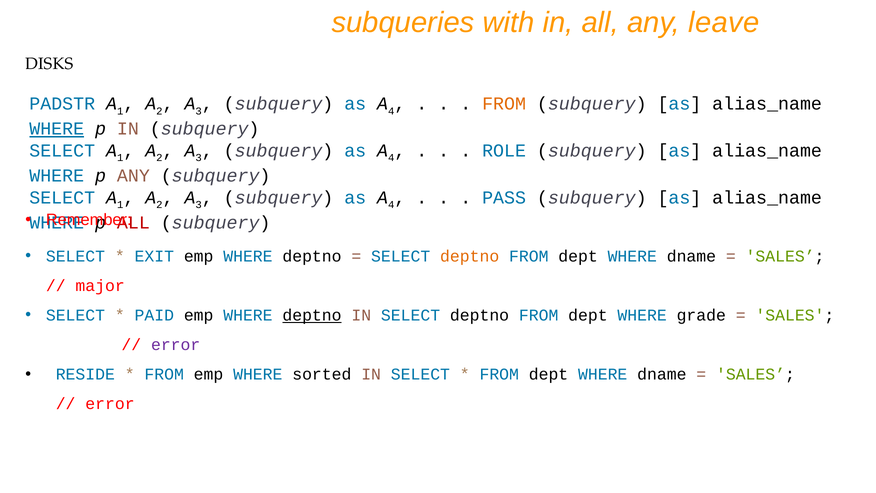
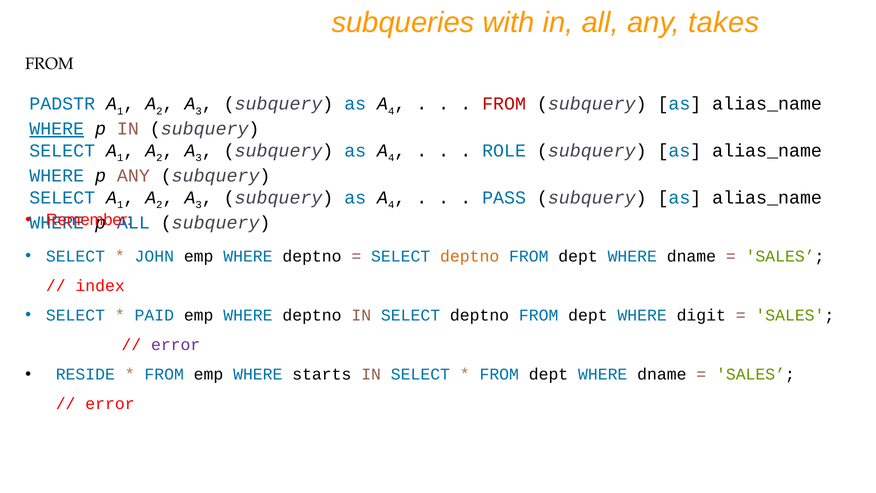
leave: leave -> takes
DISKS at (49, 64): DISKS -> FROM
FROM at (504, 104) colour: orange -> red
ALL at (133, 222) colour: red -> blue
EXIT: EXIT -> JOHN
major: major -> index
deptno at (312, 315) underline: present -> none
grade: grade -> digit
sorted: sorted -> starts
